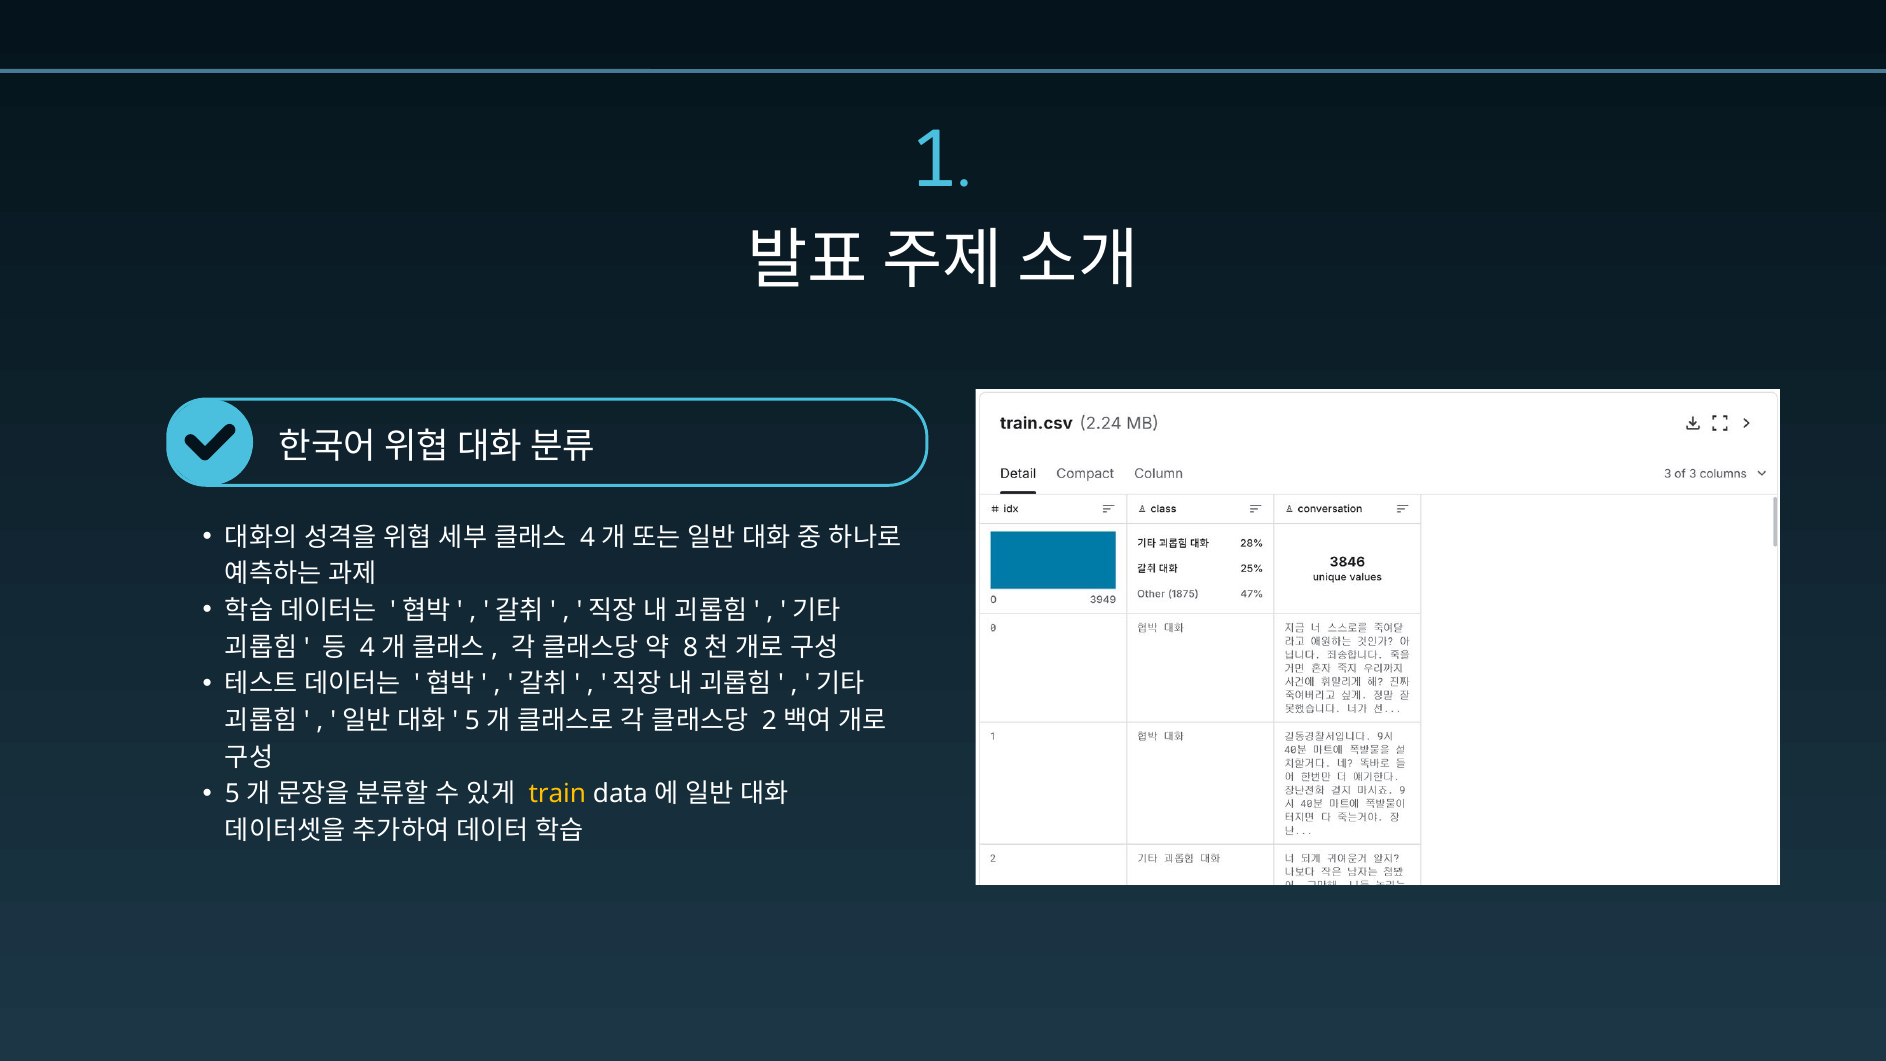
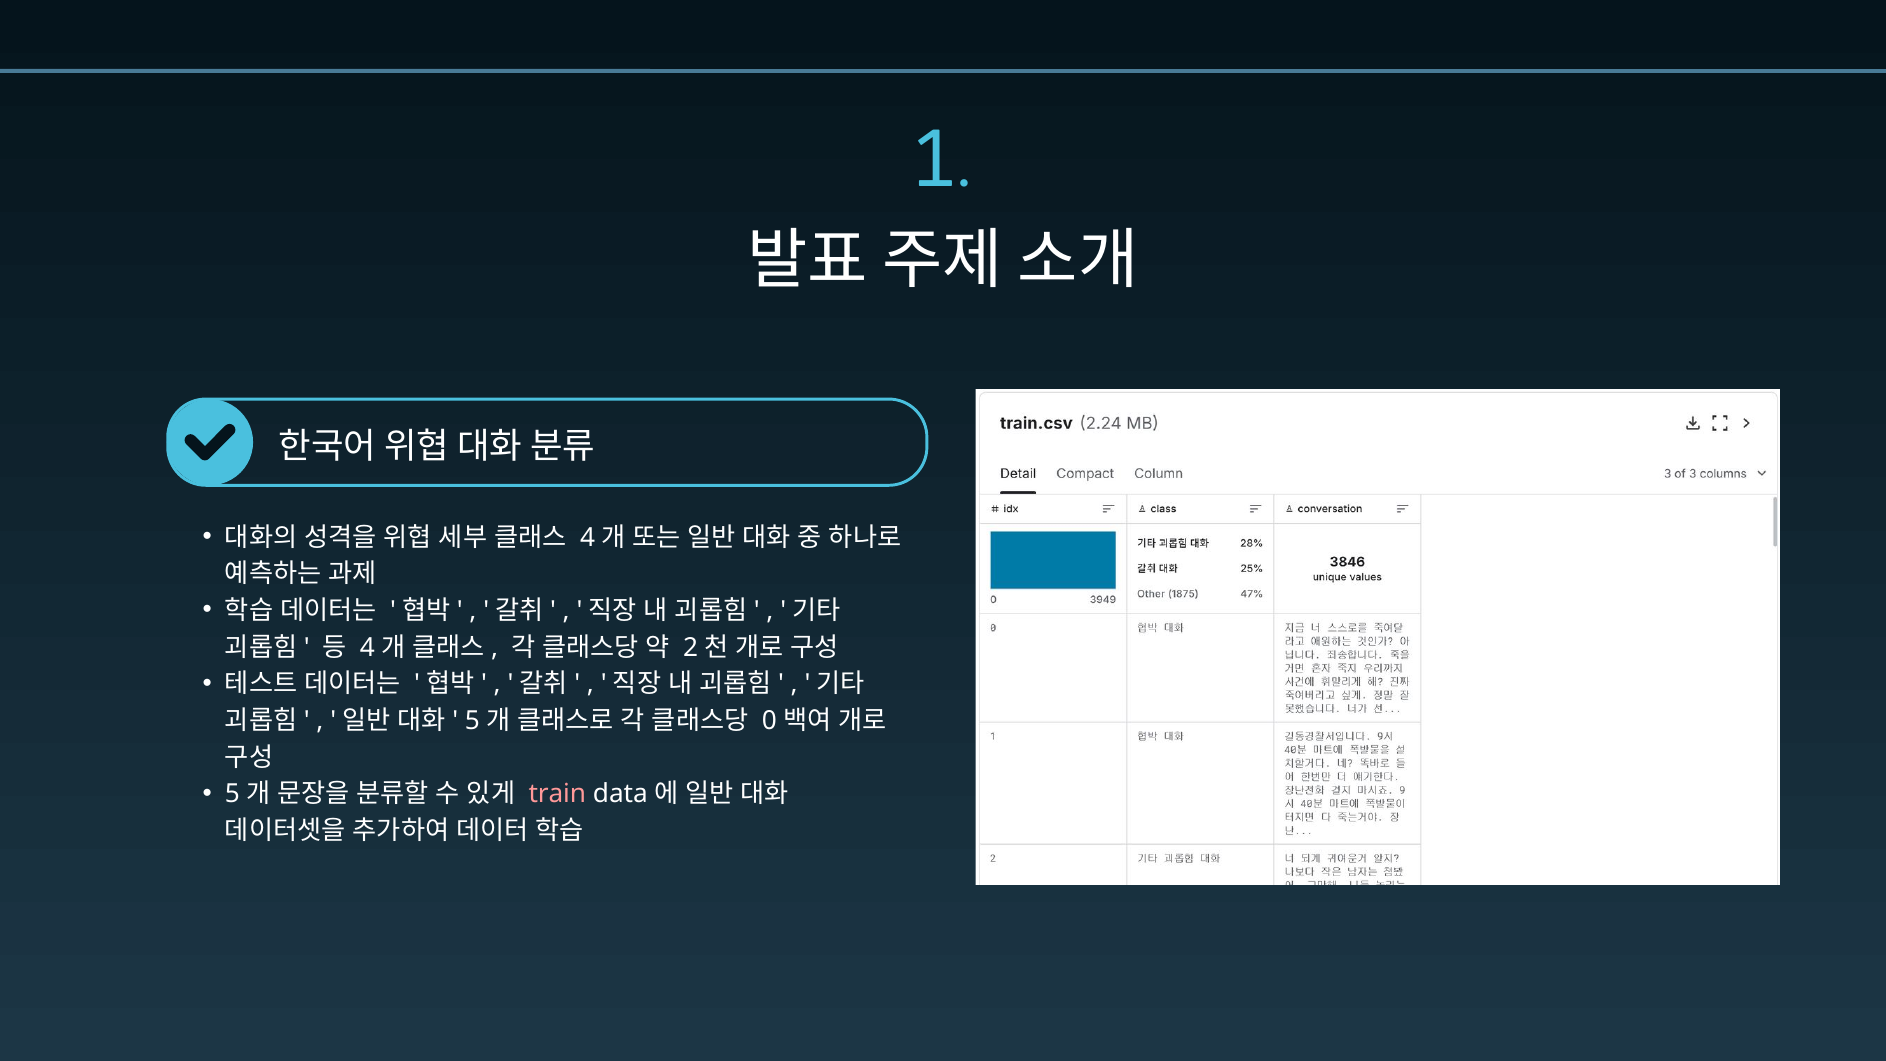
8: 8 -> 2
2: 2 -> 0
train colour: yellow -> pink
